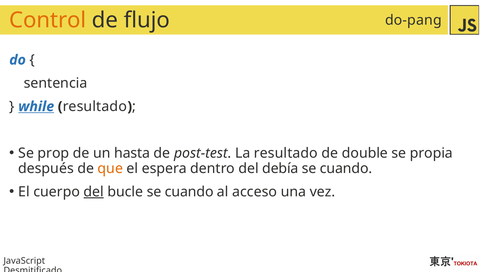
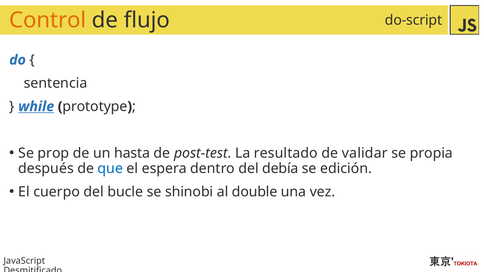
do-pang: do-pang -> do-script
resultado at (95, 107): resultado -> prototype
double: double -> validar
que colour: orange -> blue
cuando at (346, 169): cuando -> edición
del at (94, 192) underline: present -> none
bucle se cuando: cuando -> shinobi
acceso: acceso -> double
